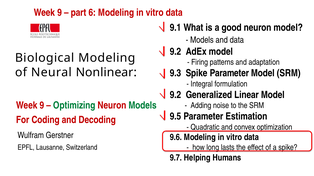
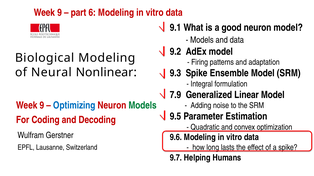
Spike Parameter: Parameter -> Ensemble
9.2 at (176, 95): 9.2 -> 7.9
Optimizing colour: green -> blue
